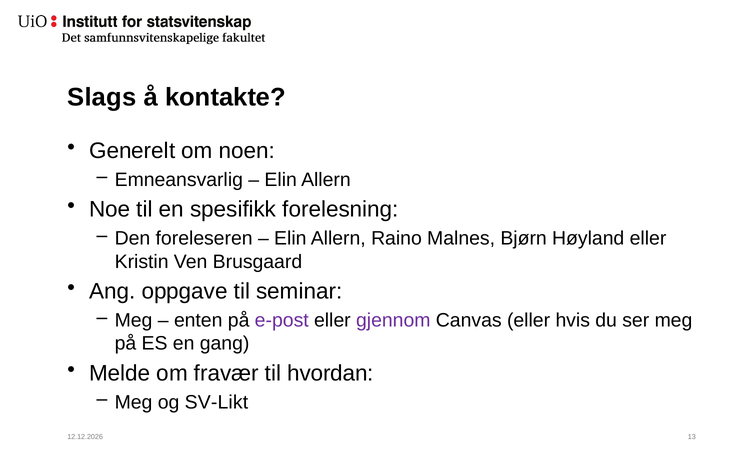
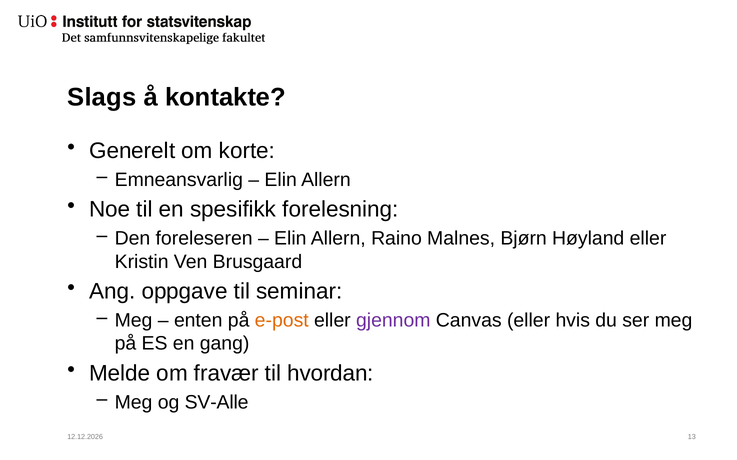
noen: noen -> korte
e-post colour: purple -> orange
SV-Likt: SV-Likt -> SV-Alle
